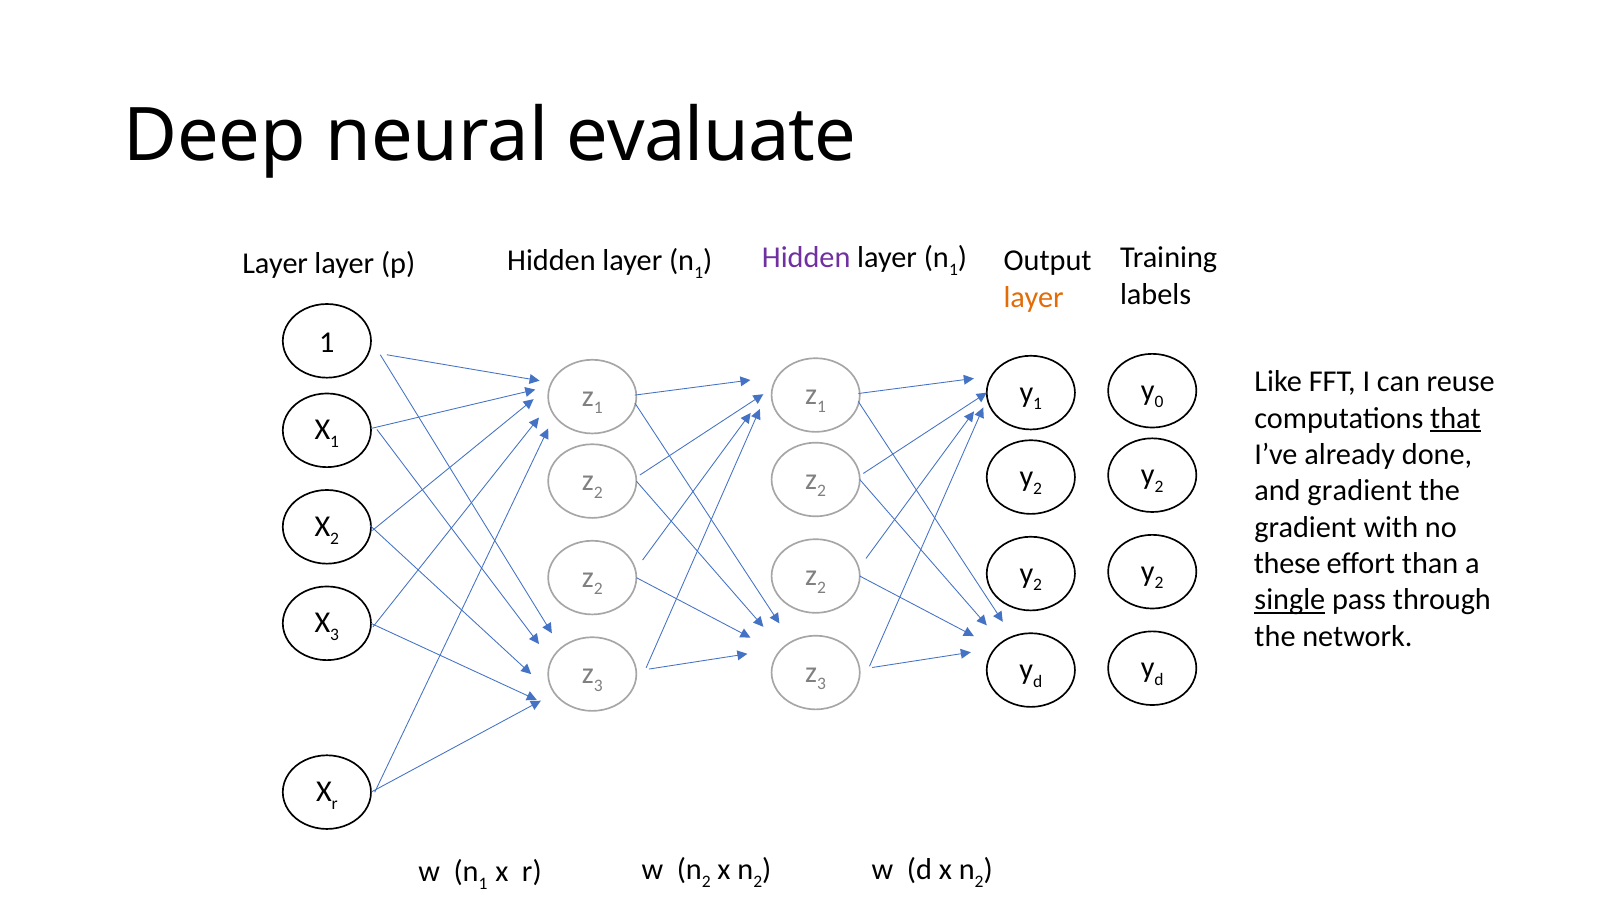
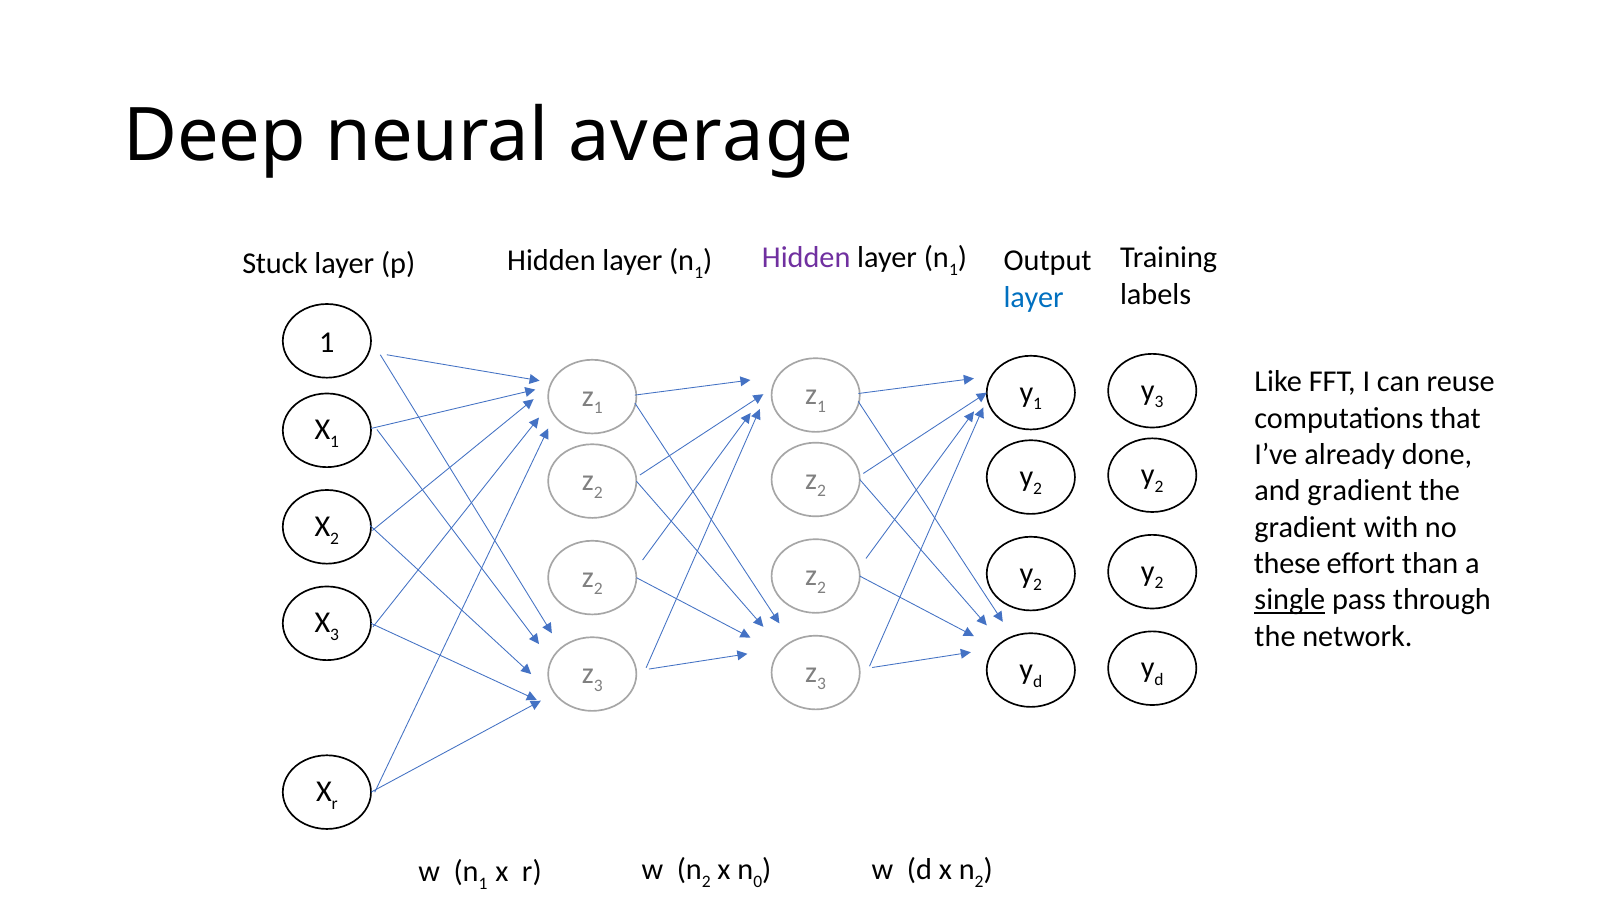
evaluate: evaluate -> average
Layer at (275, 264): Layer -> Stuck
layer at (1034, 297) colour: orange -> blue
0 at (1159, 402): 0 -> 3
that underline: present -> none
2 at (758, 882): 2 -> 0
